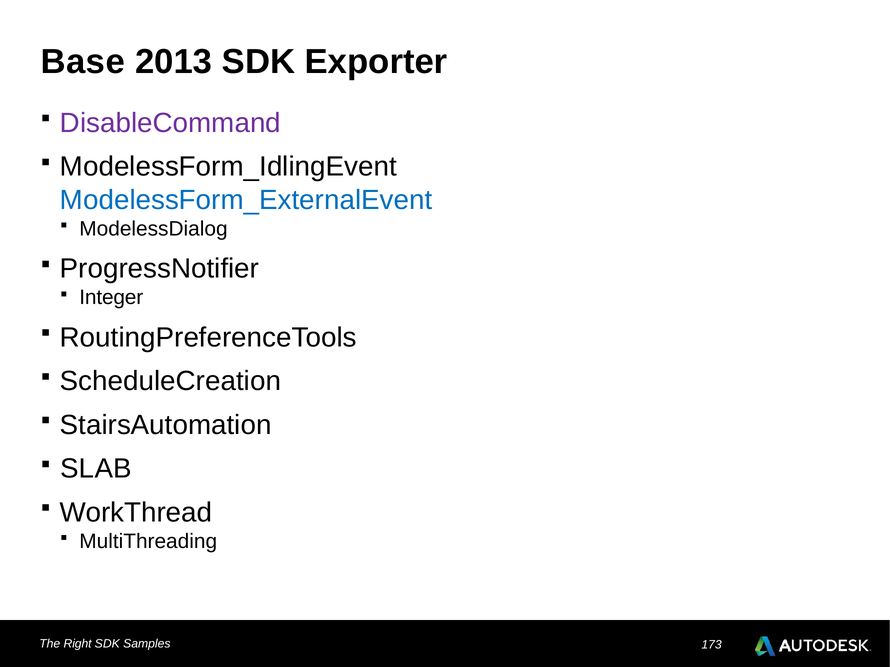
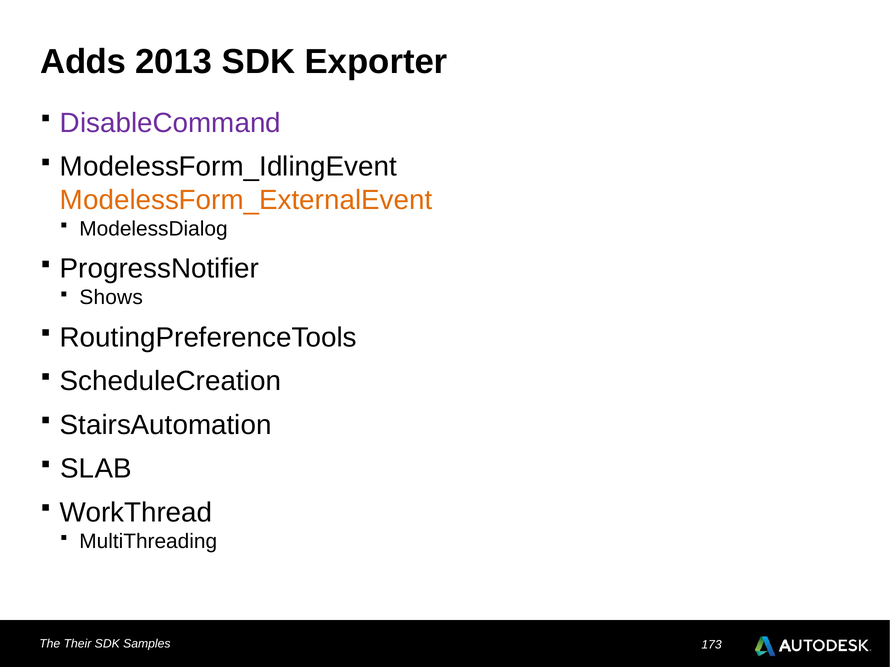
Base: Base -> Adds
ModelessForm_ExternalEvent colour: blue -> orange
Integer: Integer -> Shows
Right: Right -> Their
